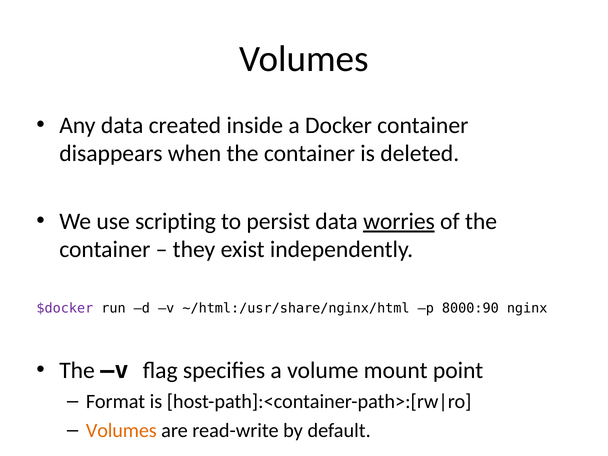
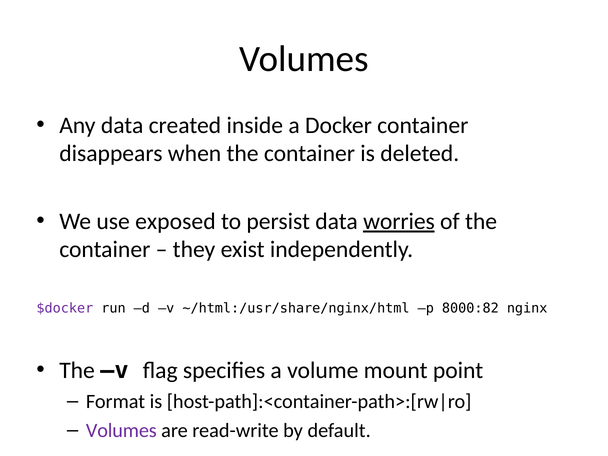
scripting: scripting -> exposed
8000:90: 8000:90 -> 8000:82
Volumes at (121, 430) colour: orange -> purple
